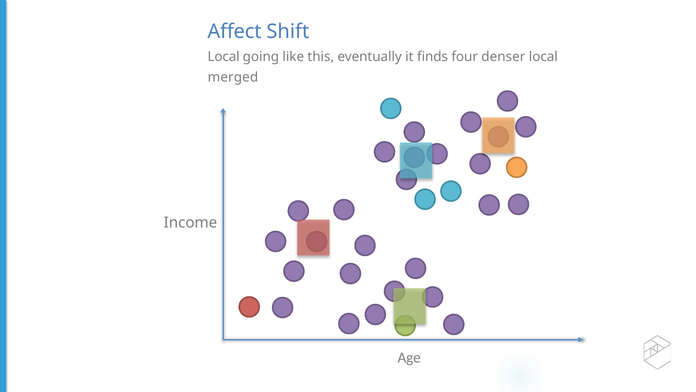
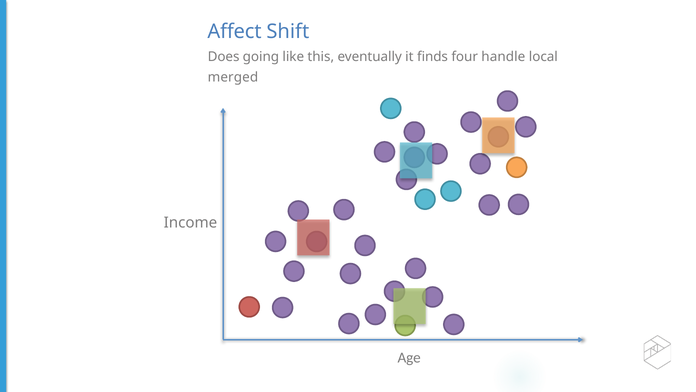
Local at (224, 57): Local -> Does
denser: denser -> handle
